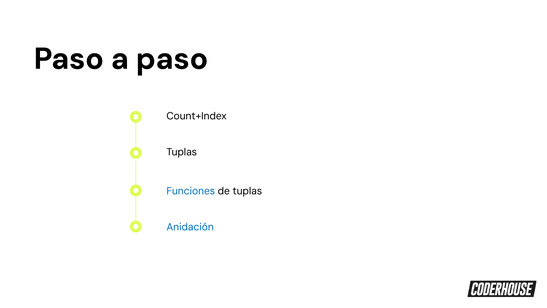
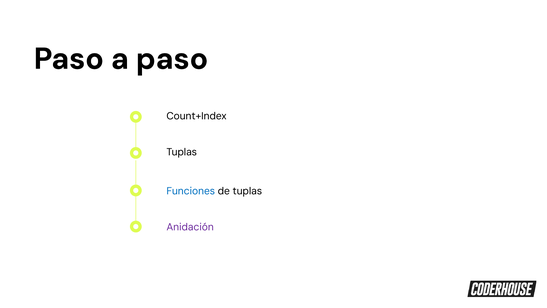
Anidación colour: blue -> purple
